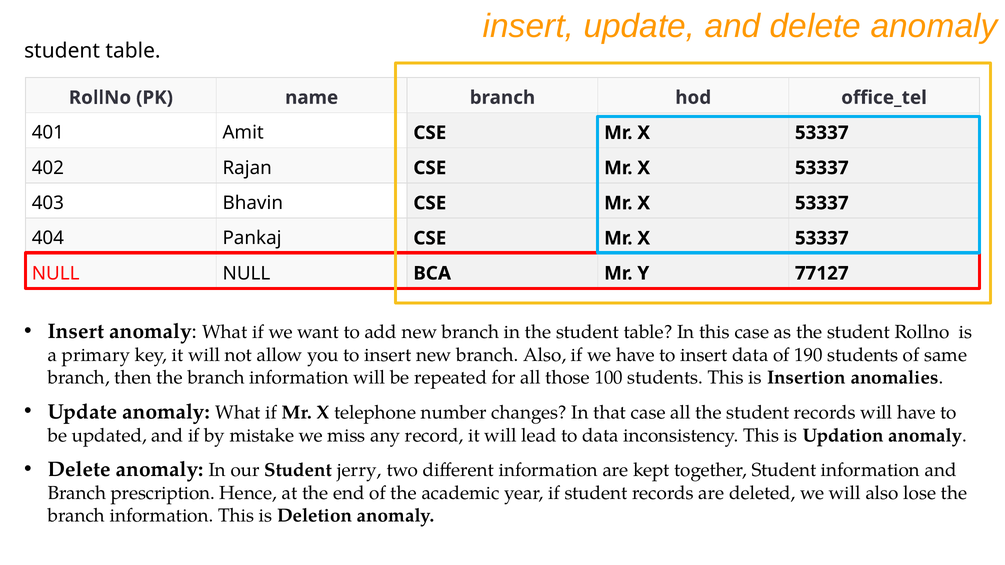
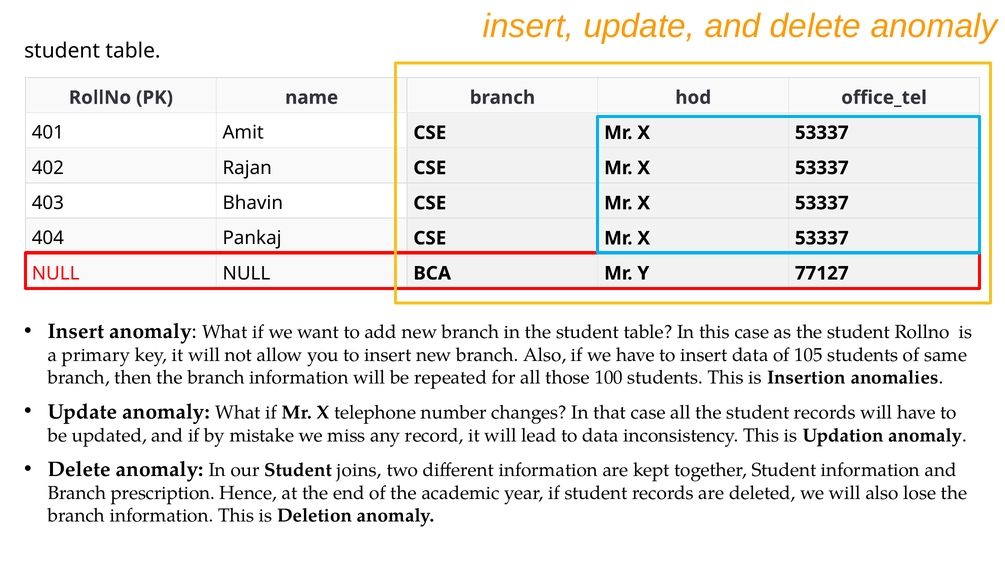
190: 190 -> 105
jerry: jerry -> joins
